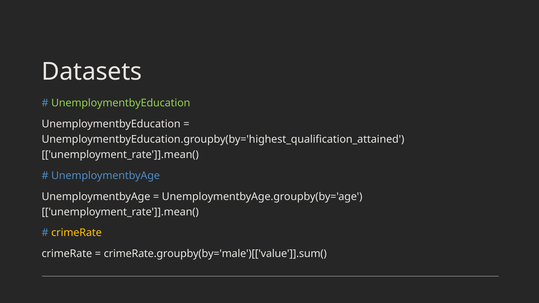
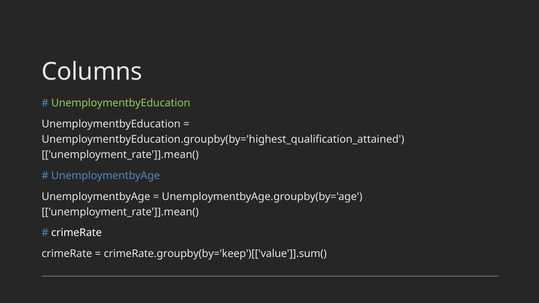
Datasets: Datasets -> Columns
crimeRate at (77, 233) colour: yellow -> white
crimeRate.groupby(by='male')[['value']].sum(: crimeRate.groupby(by='male')[['value']].sum( -> crimeRate.groupby(by='keep')[['value']].sum(
